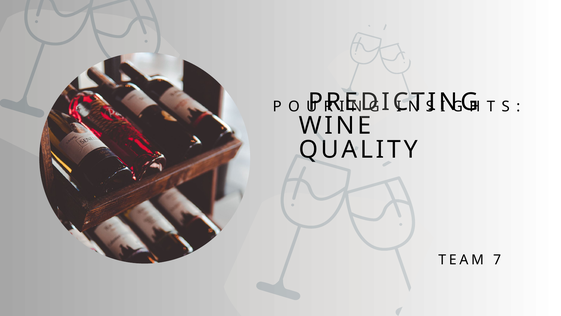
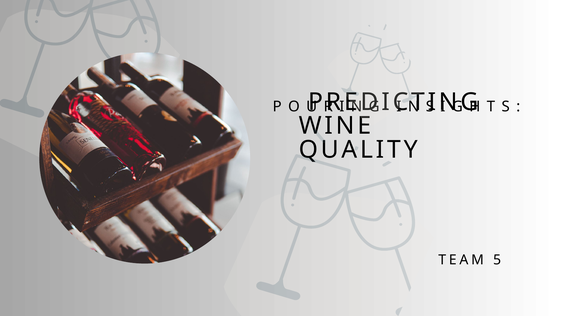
7: 7 -> 5
